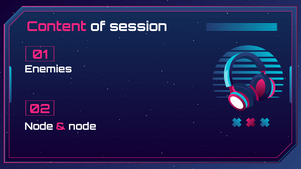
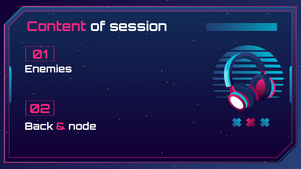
Node at (39, 127): Node -> Back
